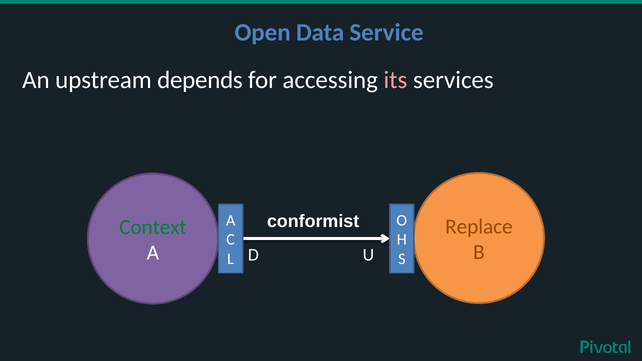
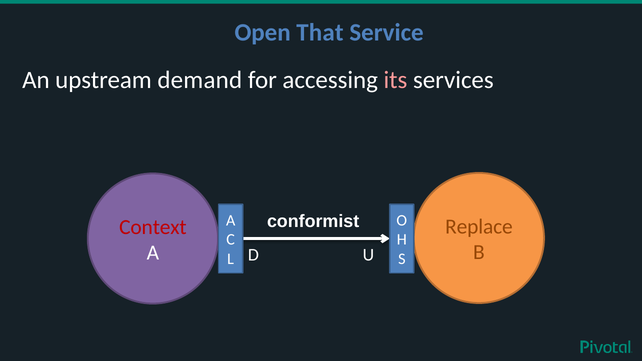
Data: Data -> That
depends: depends -> demand
Context colour: green -> red
